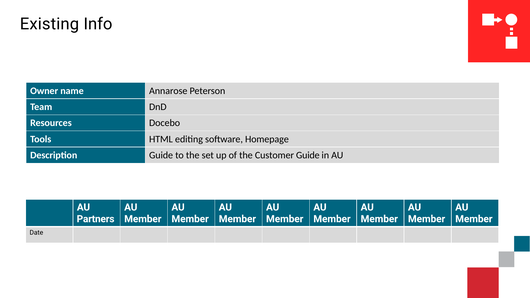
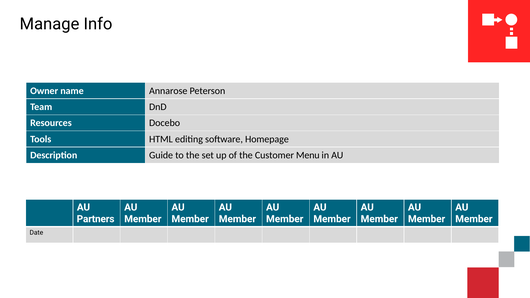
Existing: Existing -> Manage
Customer Guide: Guide -> Menu
